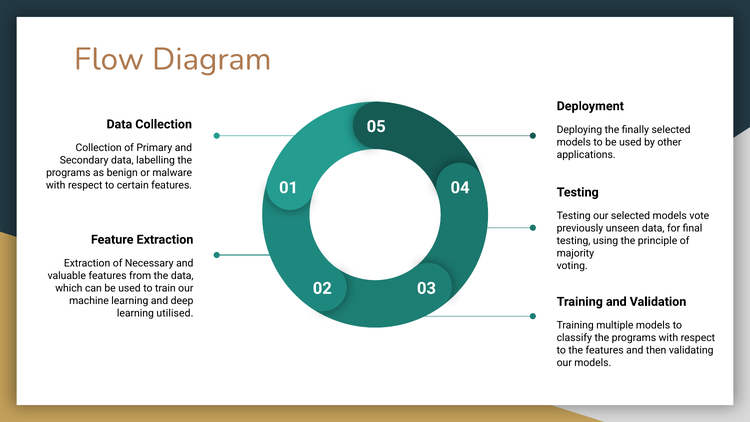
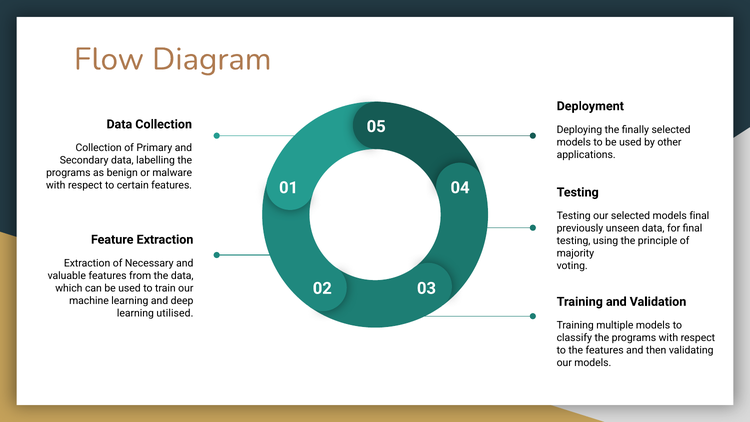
models vote: vote -> final
